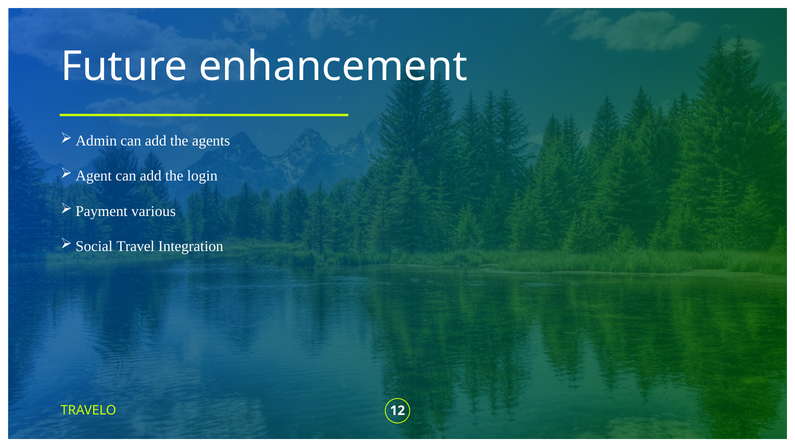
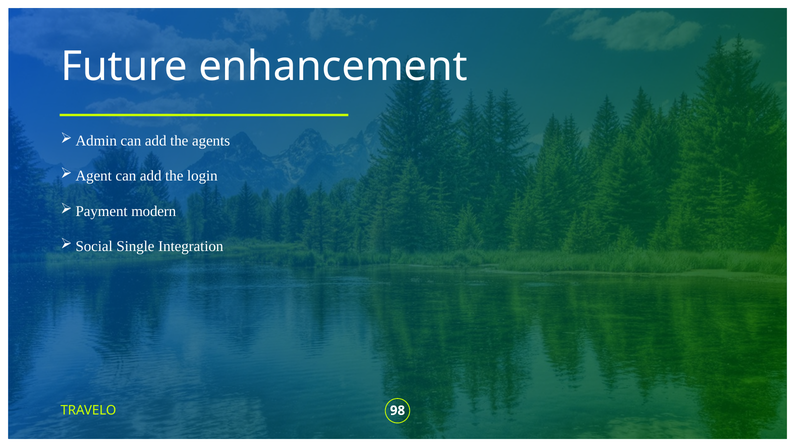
various: various -> modern
Travel: Travel -> Single
12: 12 -> 98
